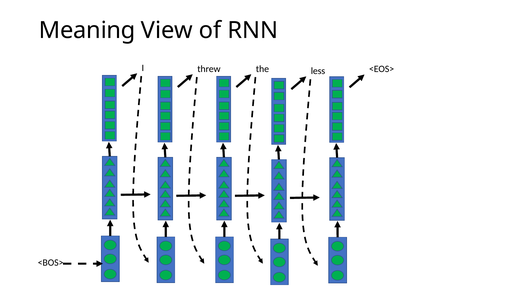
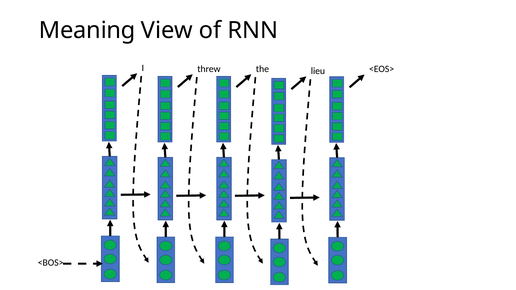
less: less -> lieu
